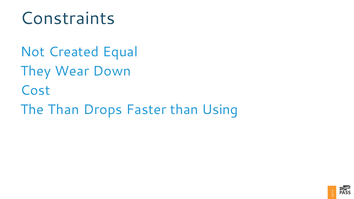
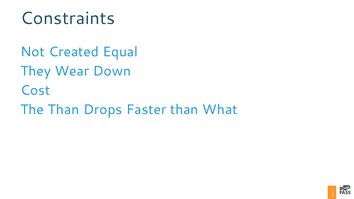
Using: Using -> What
